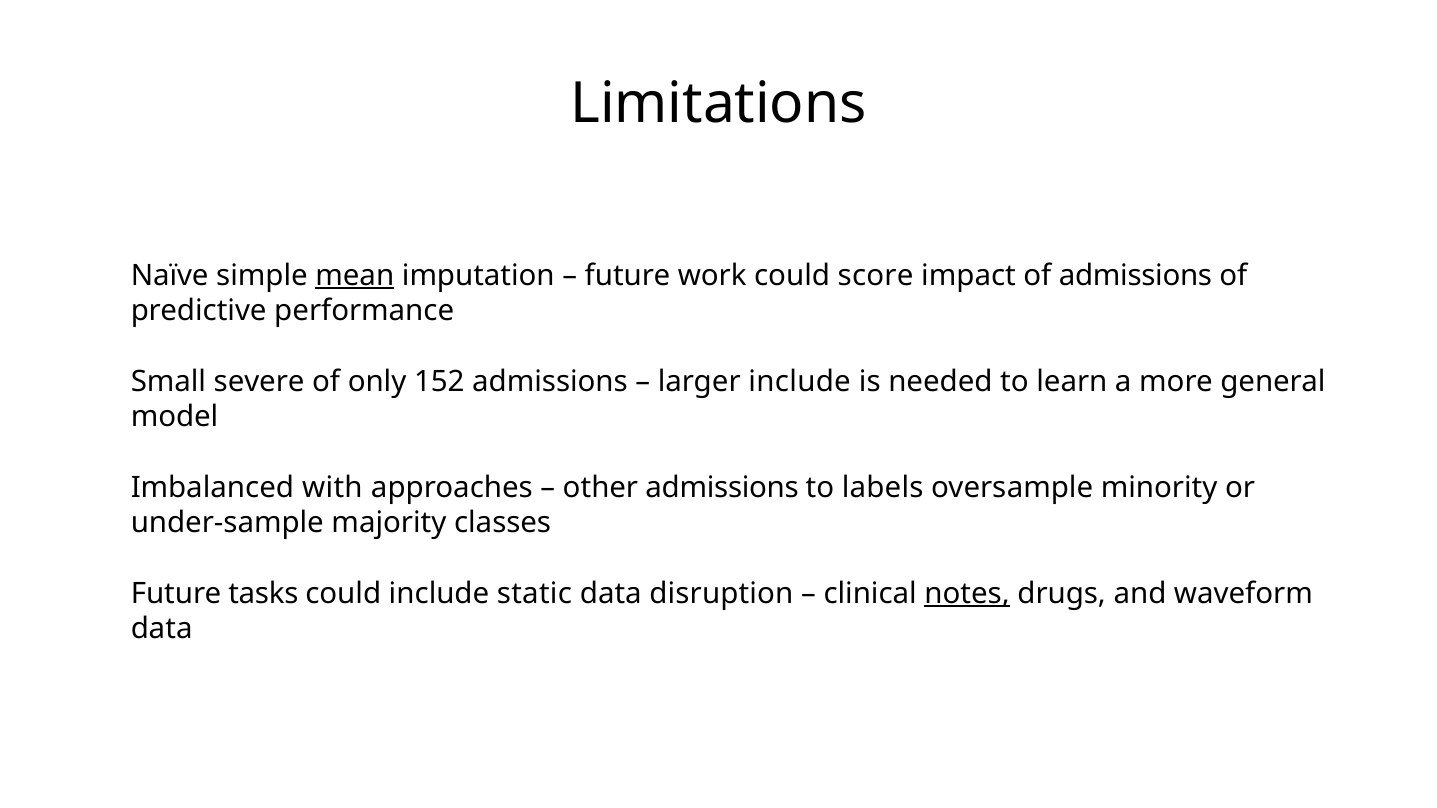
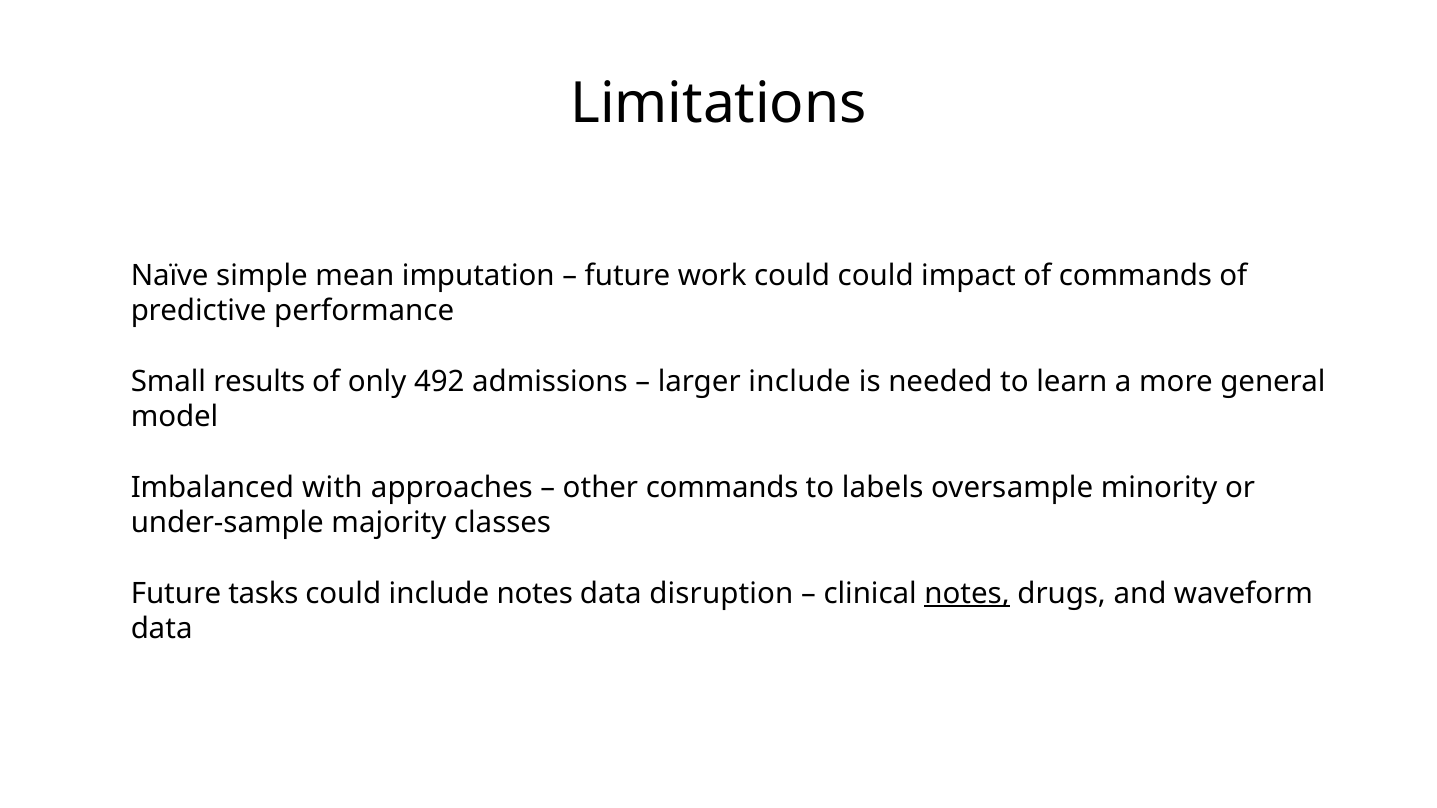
mean underline: present -> none
could score: score -> could
of admissions: admissions -> commands
severe: severe -> results
152: 152 -> 492
other admissions: admissions -> commands
include static: static -> notes
